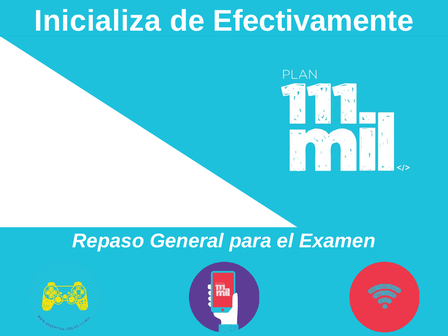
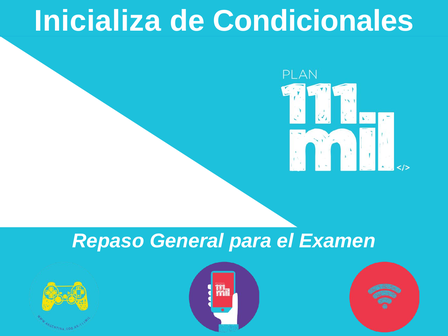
Efectivamente: Efectivamente -> Condicionales
